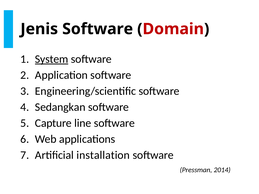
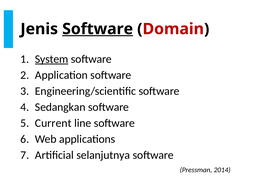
Software at (98, 29) underline: none -> present
Capture: Capture -> Current
installation: installation -> selanjutnya
